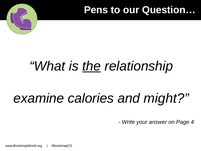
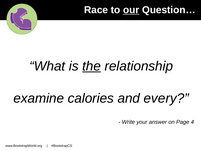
Pens: Pens -> Race
our underline: none -> present
might: might -> every
